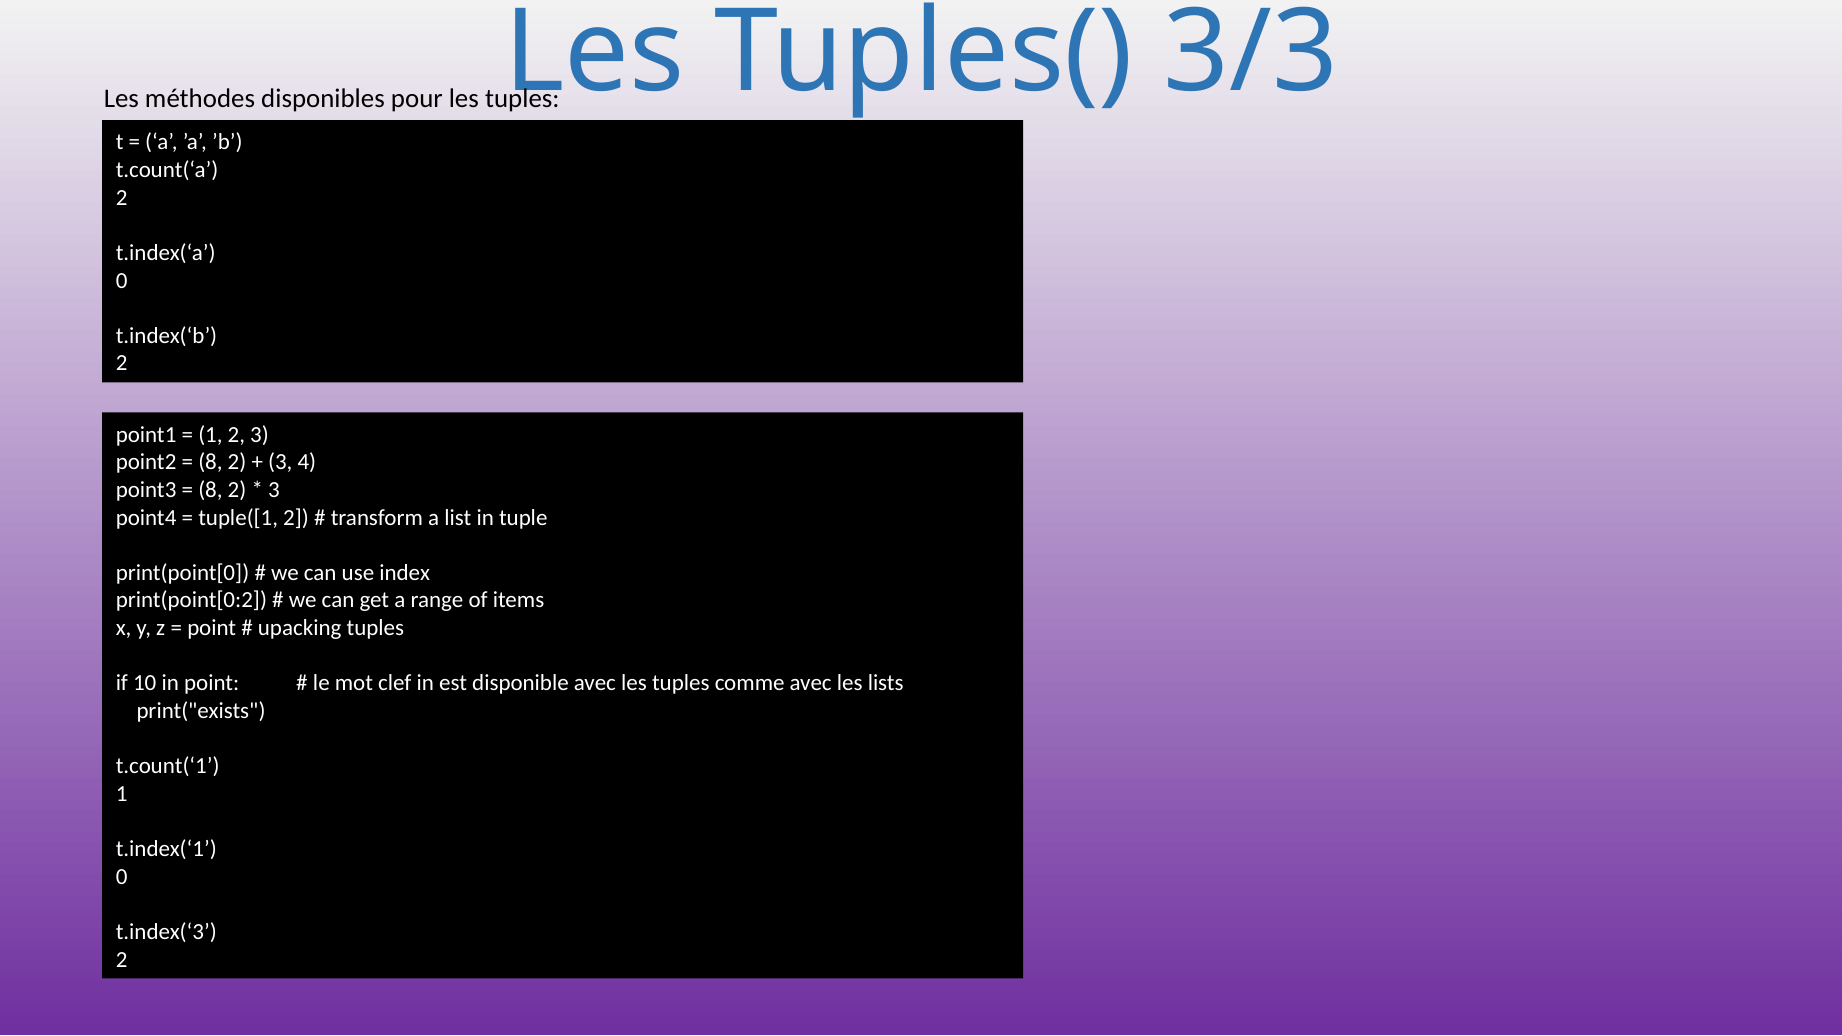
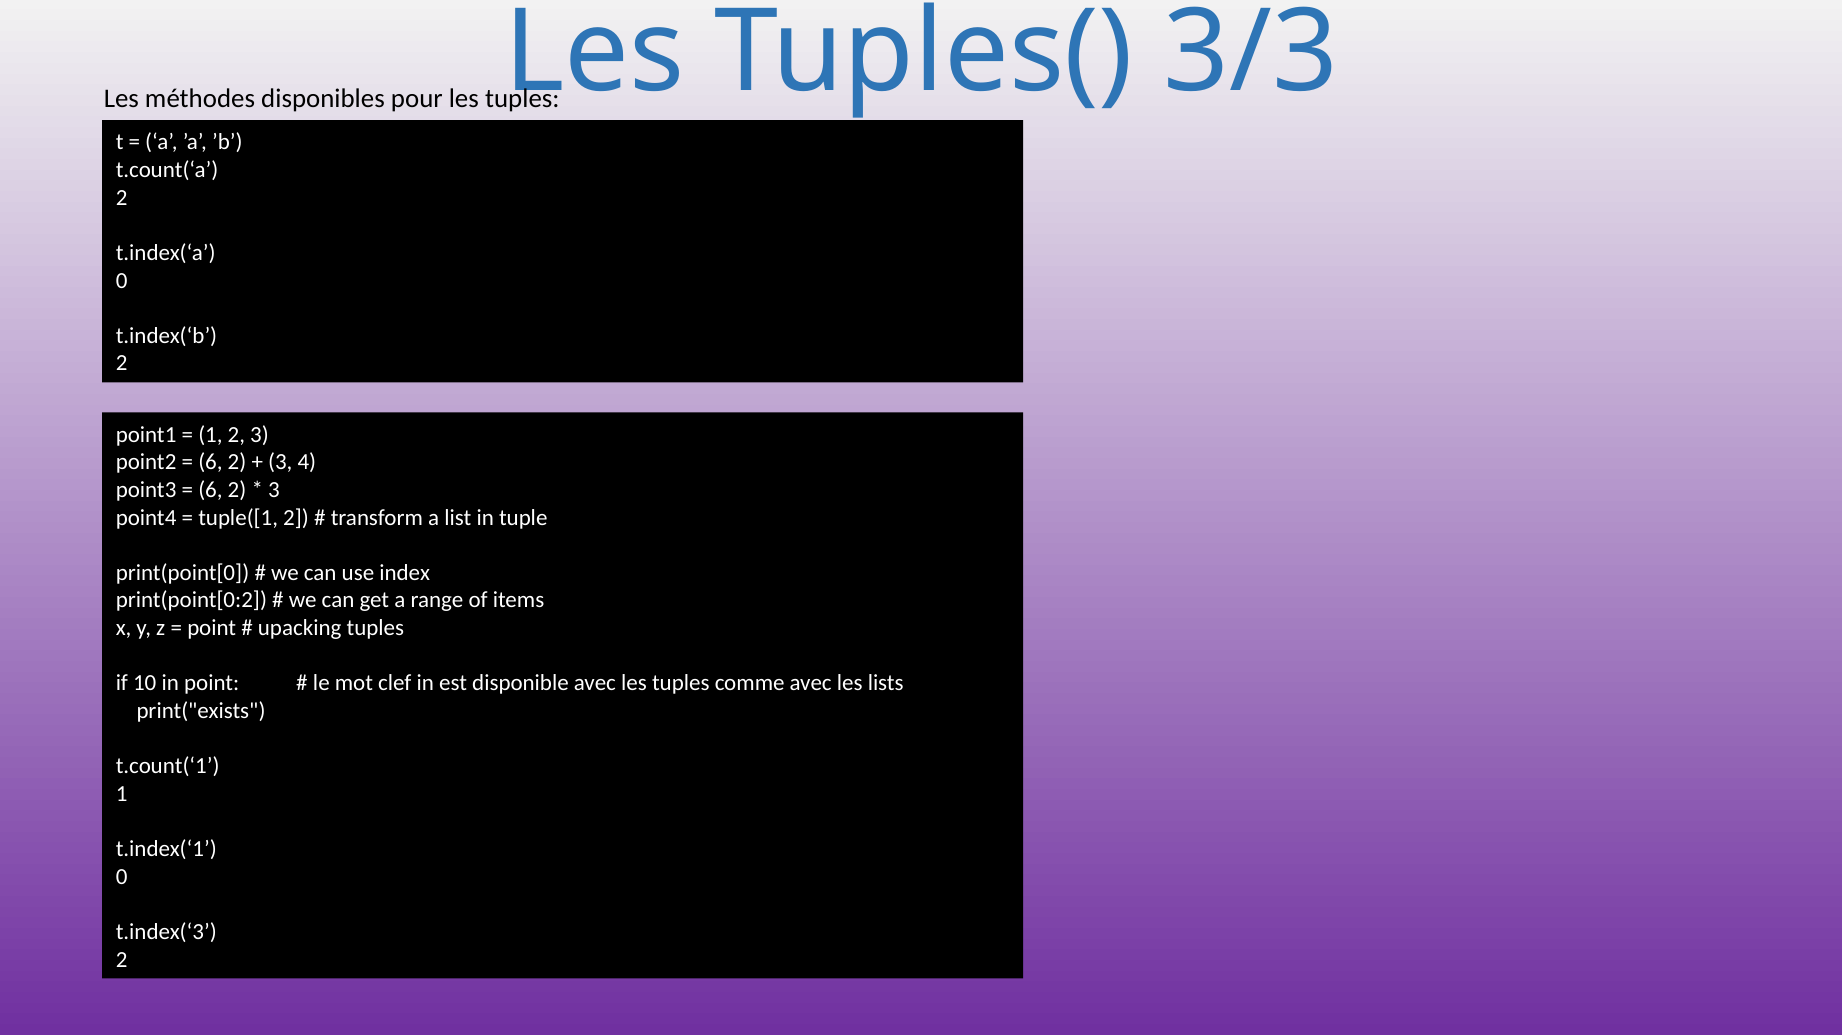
8 at (210, 462): 8 -> 6
8 at (210, 490): 8 -> 6
